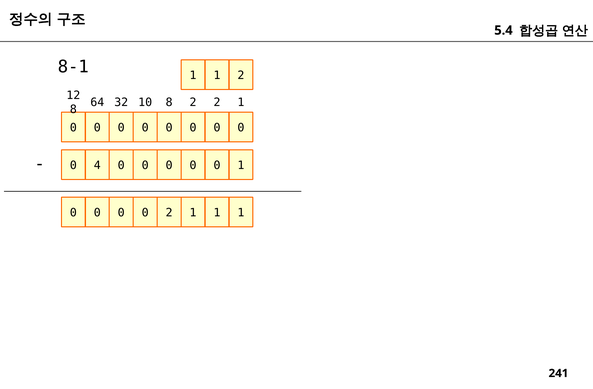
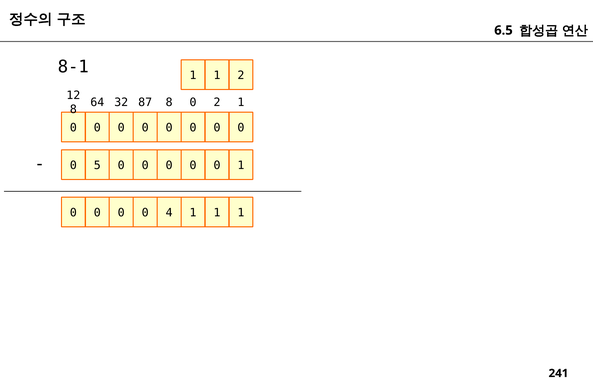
5.4: 5.4 -> 6.5
10: 10 -> 87
8 2: 2 -> 0
4: 4 -> 5
0 2: 2 -> 4
